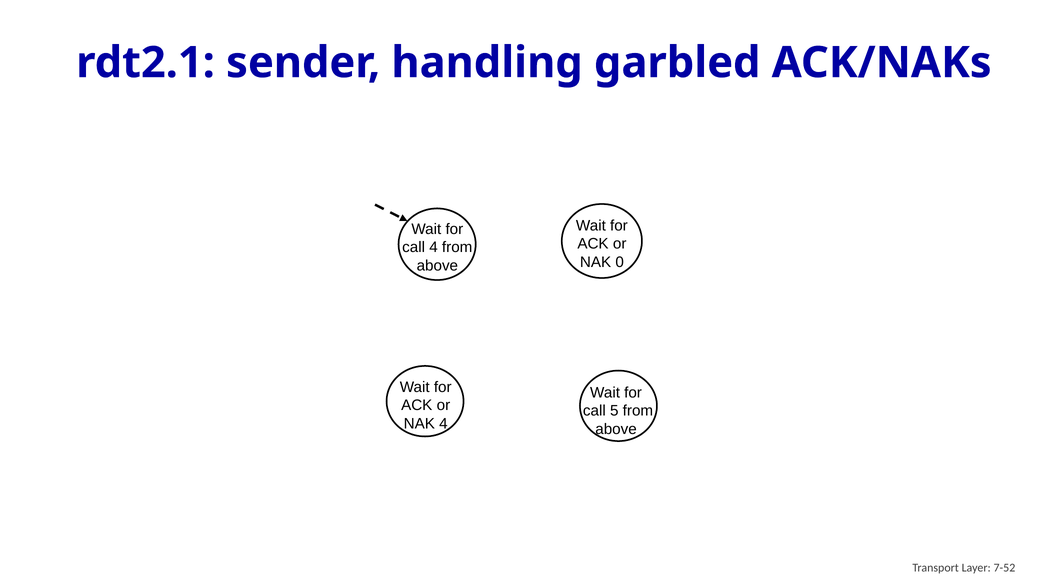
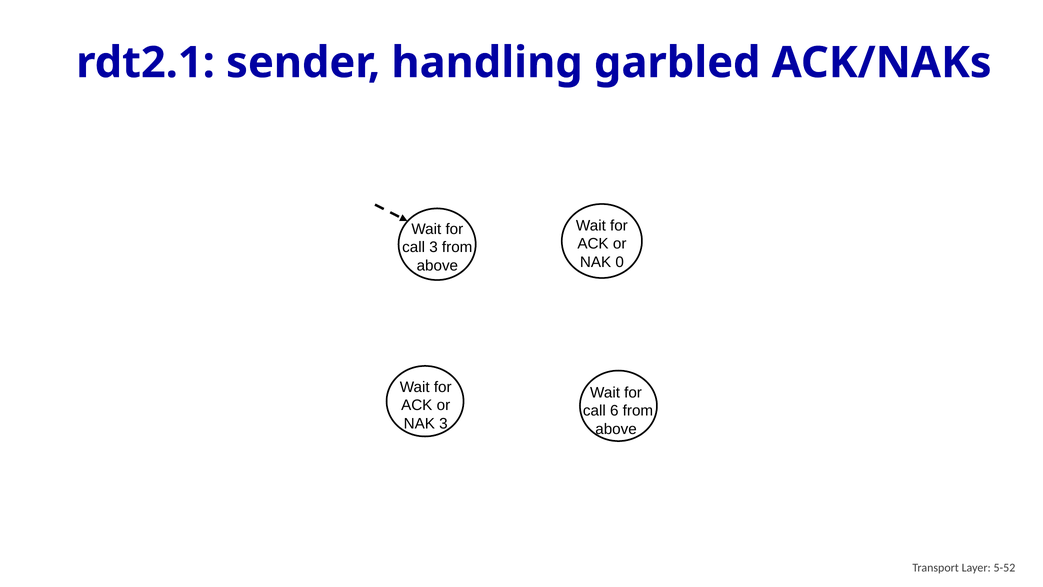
call 4: 4 -> 3
5: 5 -> 6
NAK 4: 4 -> 3
7-52: 7-52 -> 5-52
